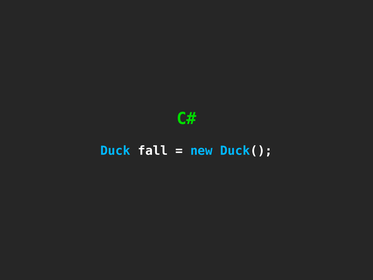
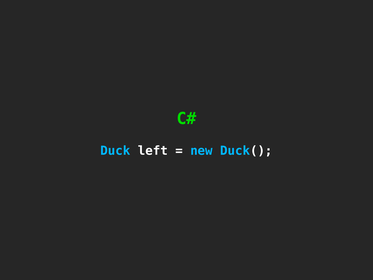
fall: fall -> left
